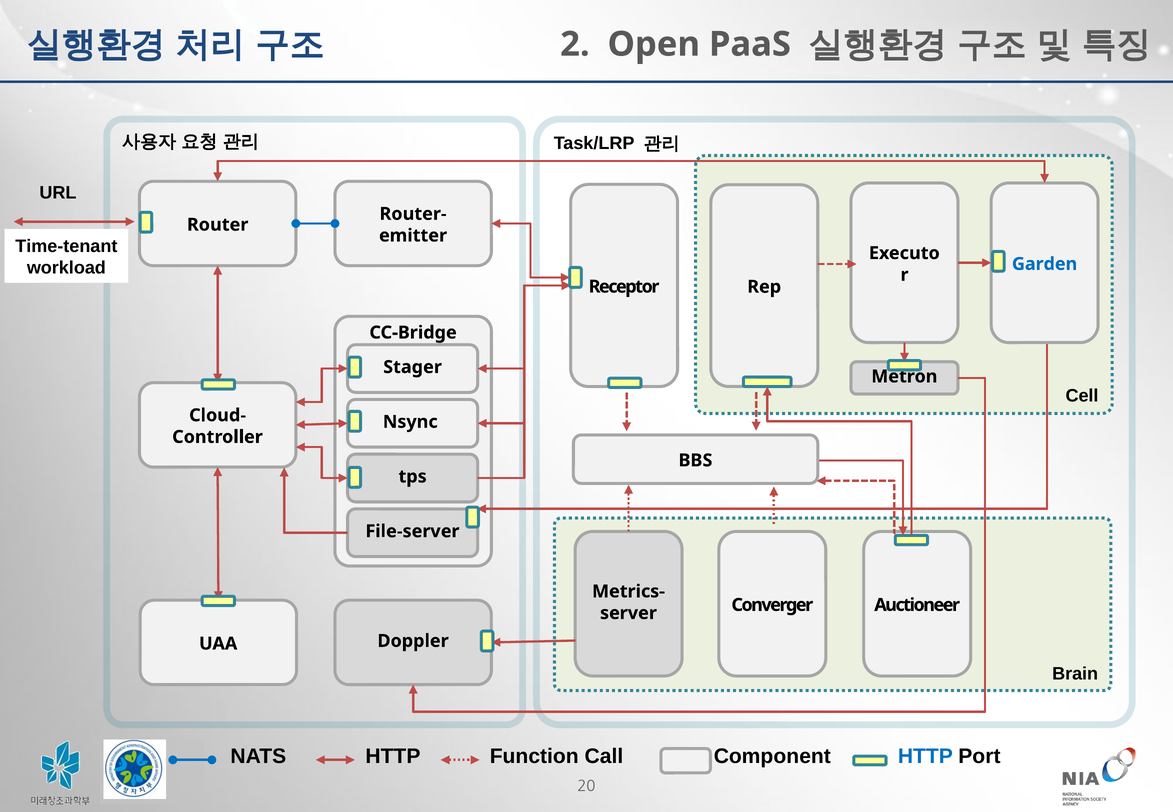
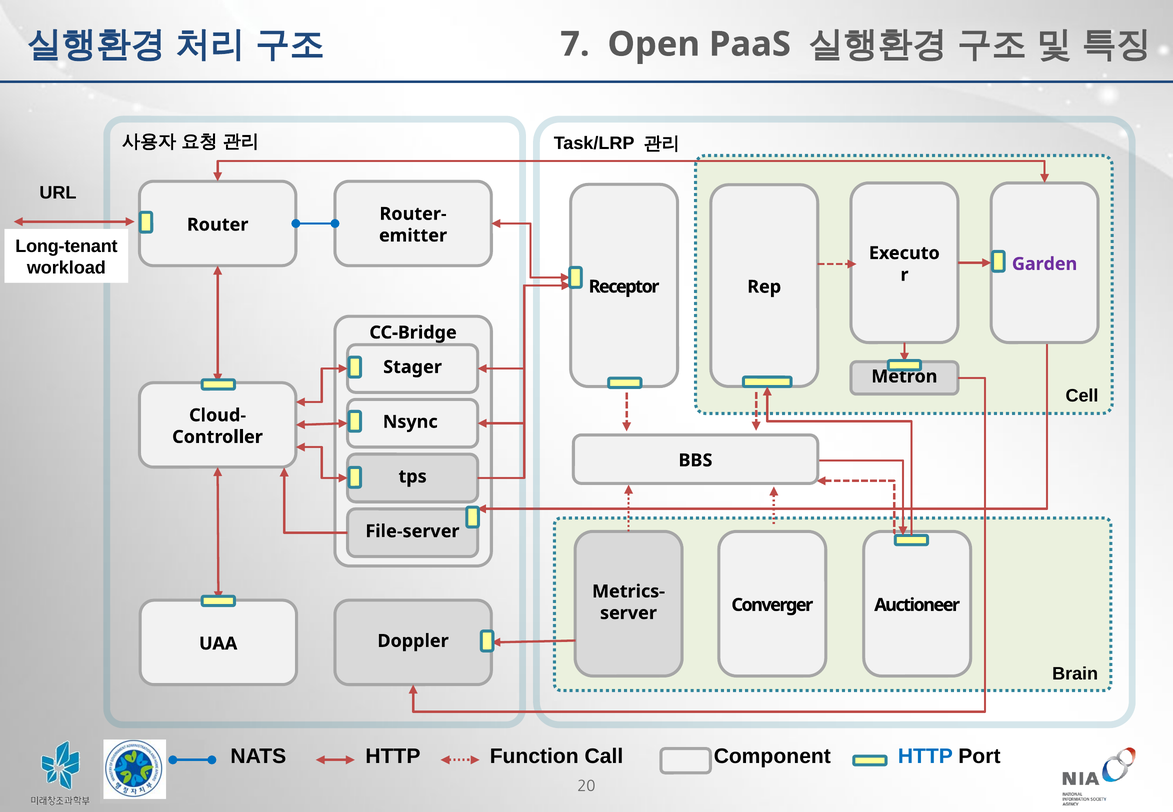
2: 2 -> 7
Time-tenant: Time-tenant -> Long-tenant
Garden colour: blue -> purple
